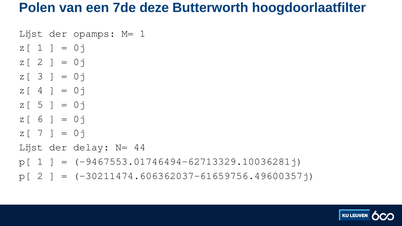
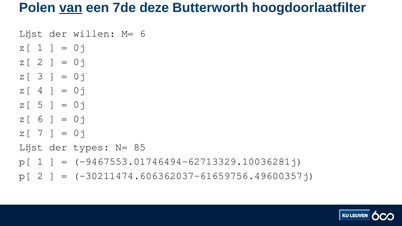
van underline: none -> present
opamps: opamps -> willen
M= 1: 1 -> 6
delay: delay -> types
44: 44 -> 85
